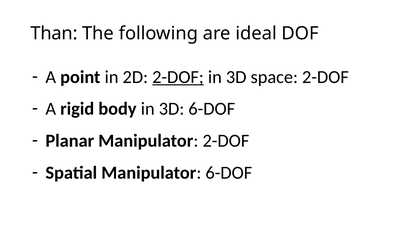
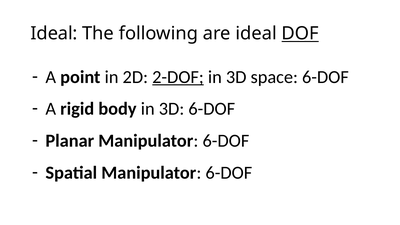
Than at (54, 34): Than -> Ideal
DOF underline: none -> present
space 2-DOF: 2-DOF -> 6-DOF
Planar Manipulator 2-DOF: 2-DOF -> 6-DOF
